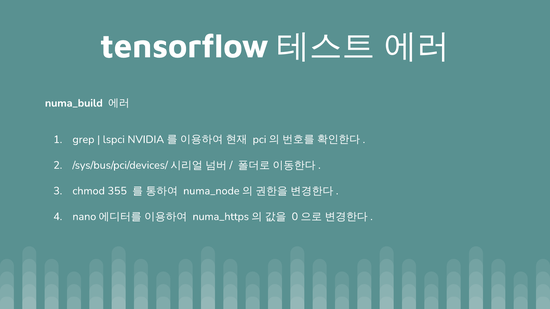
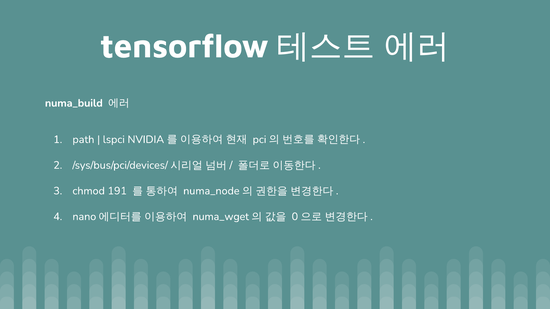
grep: grep -> path
355: 355 -> 191
numa_https: numa_https -> numa_wget
